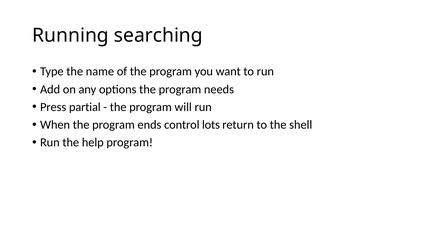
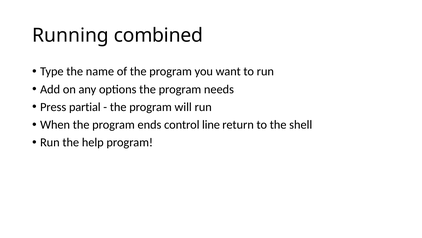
searching: searching -> combined
lots: lots -> line
